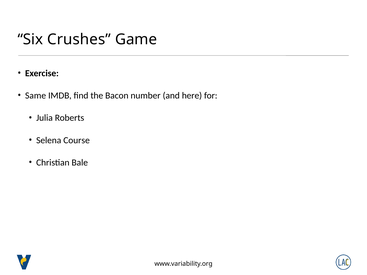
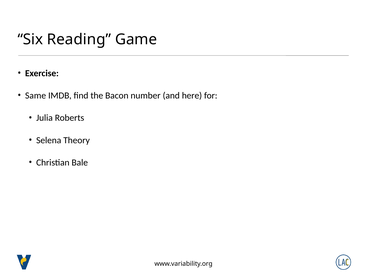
Crushes: Crushes -> Reading
Course: Course -> Theory
